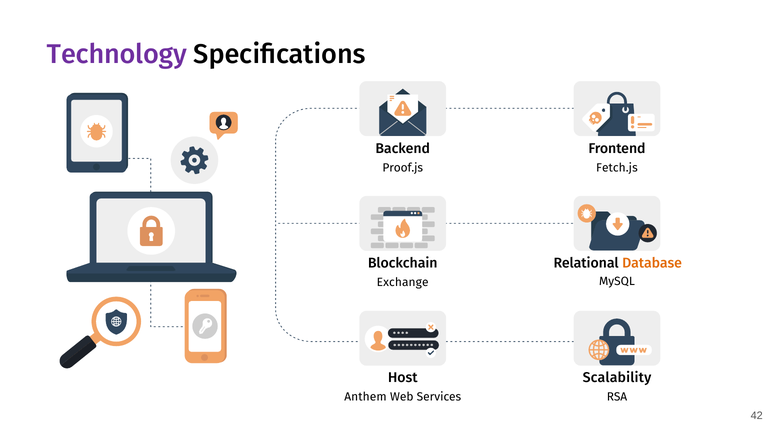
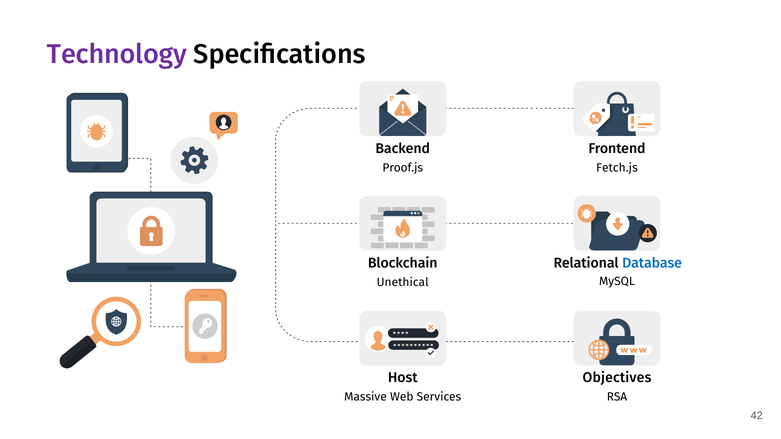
Database colour: orange -> blue
Exchange: Exchange -> Unethical
Scalability: Scalability -> Objectives
Anthem: Anthem -> Massive
